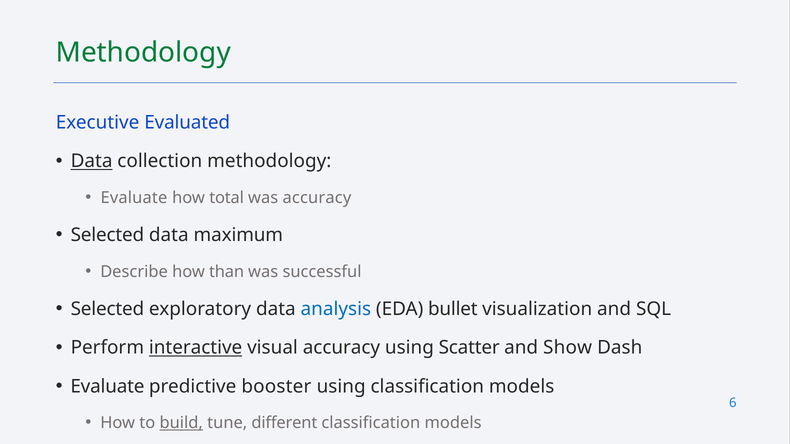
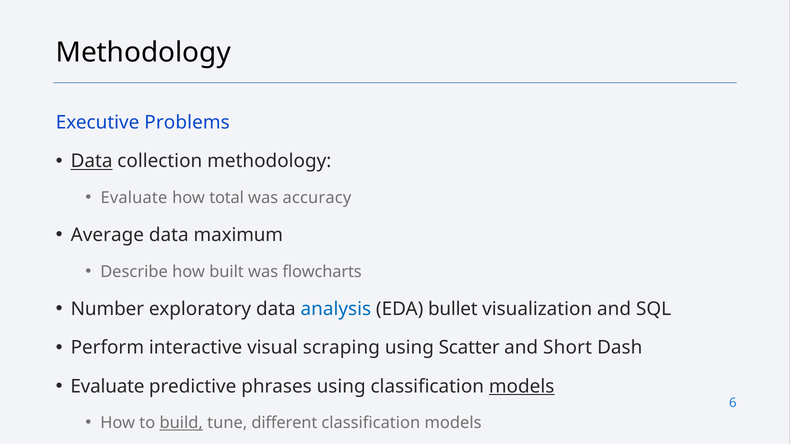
Methodology at (143, 53) colour: green -> black
Evaluated: Evaluated -> Problems
Selected at (107, 235): Selected -> Average
than: than -> built
successful: successful -> flowcharts
Selected at (107, 309): Selected -> Number
interactive underline: present -> none
visual accuracy: accuracy -> scraping
Show: Show -> Short
booster: booster -> phrases
models at (522, 387) underline: none -> present
